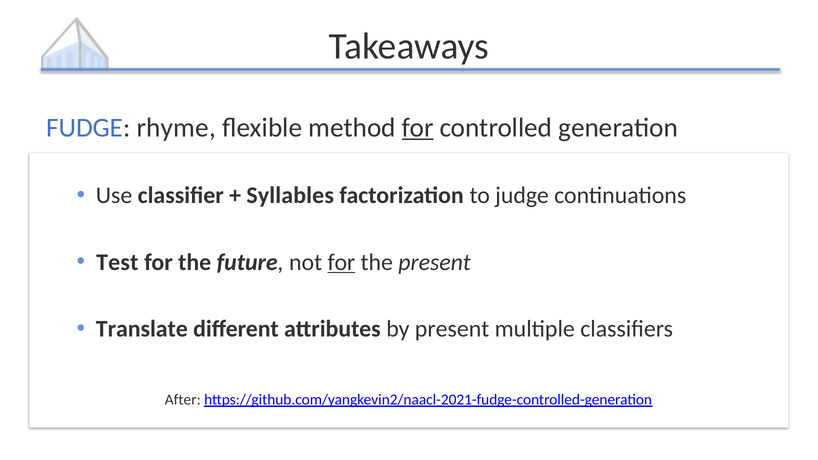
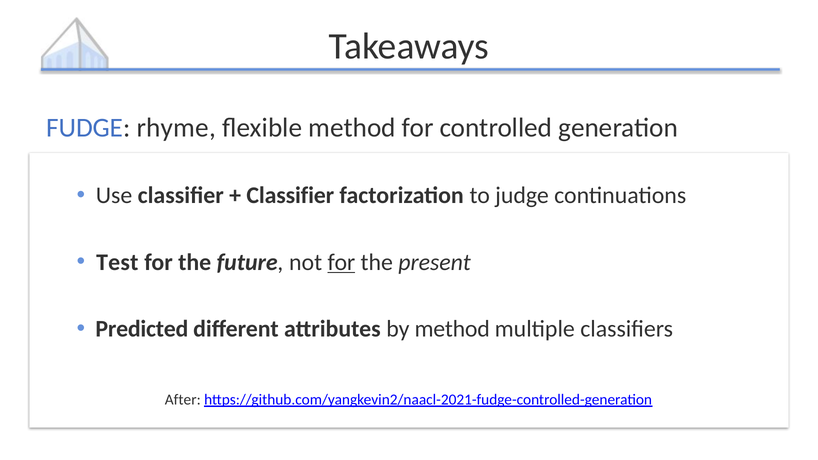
for at (418, 128) underline: present -> none
Syllables at (290, 196): Syllables -> Classifier
Translate: Translate -> Predicted
by present: present -> method
